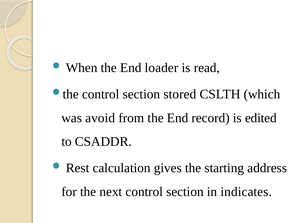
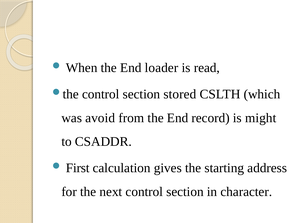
edited: edited -> might
Rest: Rest -> First
indicates: indicates -> character
